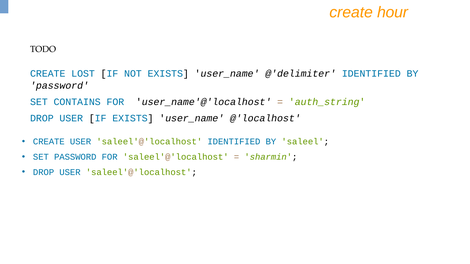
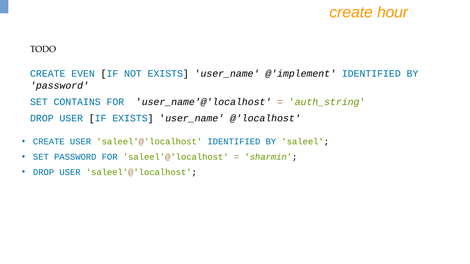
LOST: LOST -> EVEN
@'delimiter: @'delimiter -> @'implement
